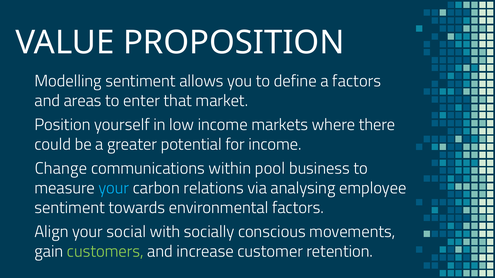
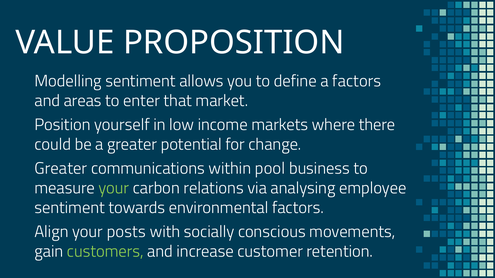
for income: income -> change
Change at (61, 169): Change -> Greater
your at (114, 188) colour: light blue -> light green
social: social -> posts
